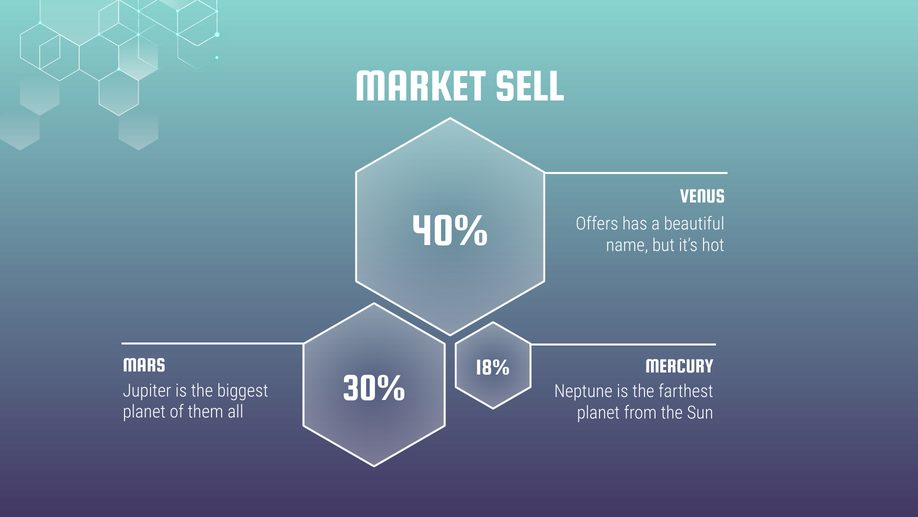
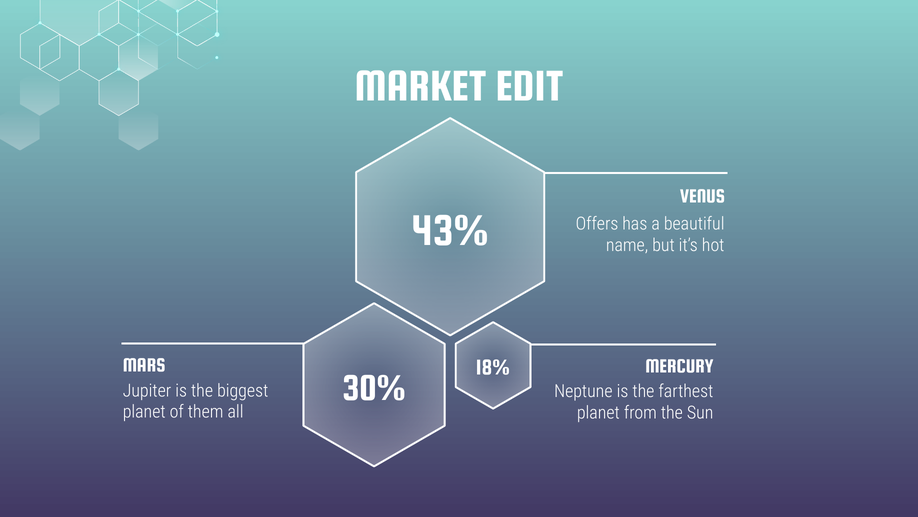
SELL: SELL -> EDIT
40%: 40% -> 43%
